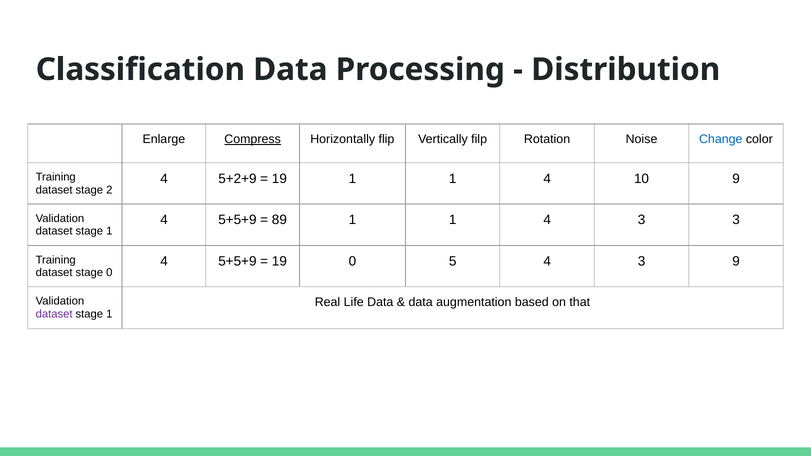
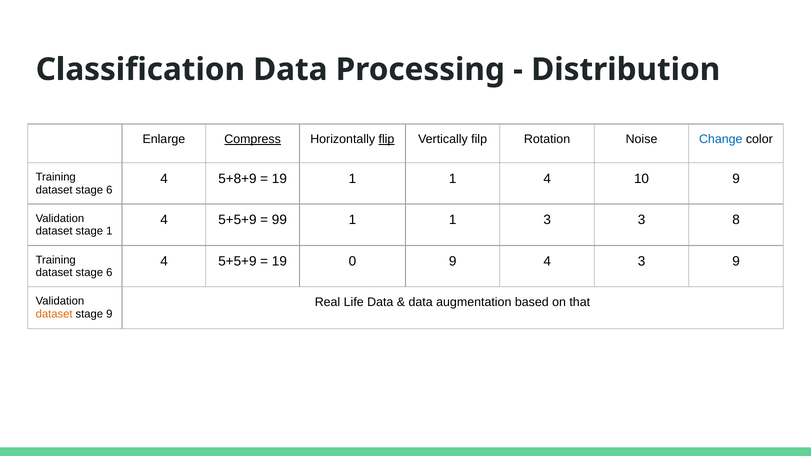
flip underline: none -> present
5+2+9: 5+2+9 -> 5+8+9
2 at (109, 190): 2 -> 6
89: 89 -> 99
4 at (547, 220): 4 -> 3
3 3: 3 -> 8
0 5: 5 -> 9
0 at (109, 273): 0 -> 6
dataset at (54, 314) colour: purple -> orange
1 at (109, 314): 1 -> 9
